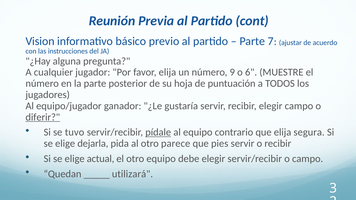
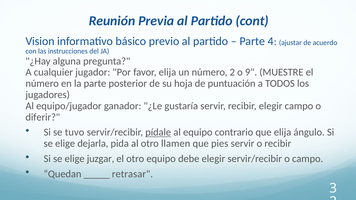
7: 7 -> 4
número 9: 9 -> 2
6: 6 -> 9
diferir underline: present -> none
segura: segura -> ángulo
parece: parece -> llamen
actual: actual -> juzgar
utilizará: utilizará -> retrasar
